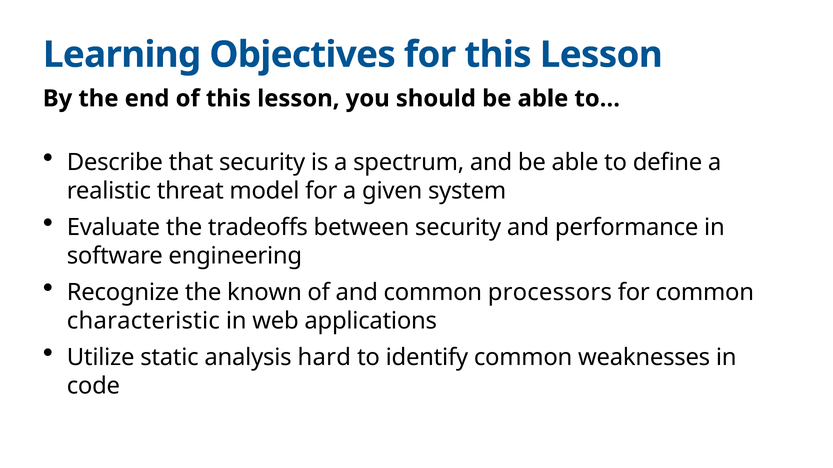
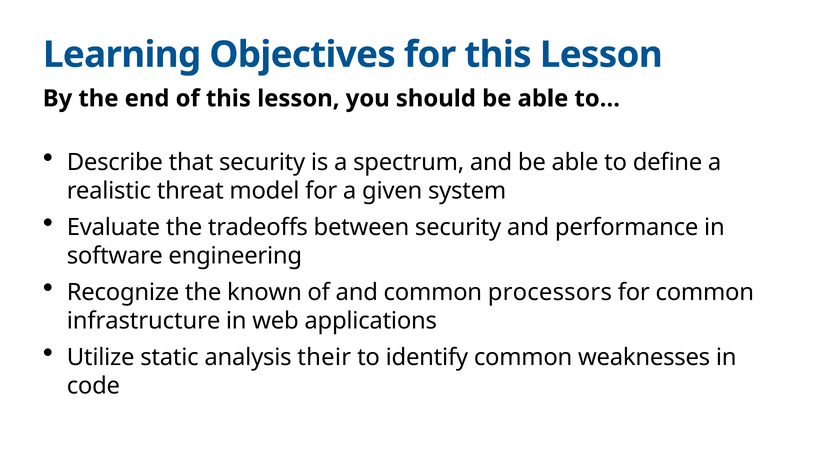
characteristic: characteristic -> infrastructure
hard: hard -> their
